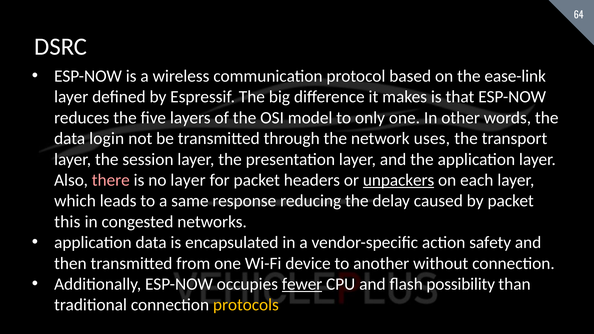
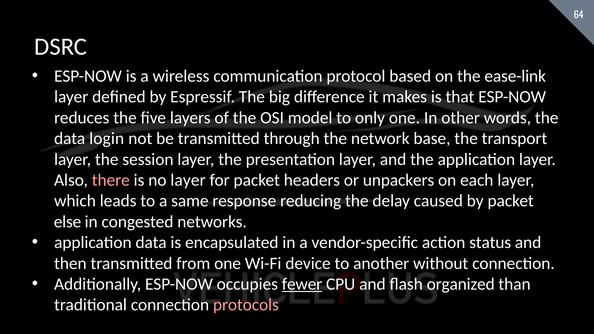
uses: uses -> base
unpackers underline: present -> none
this: this -> else
safety: safety -> status
possibility: possibility -> organized
protocols colour: yellow -> pink
